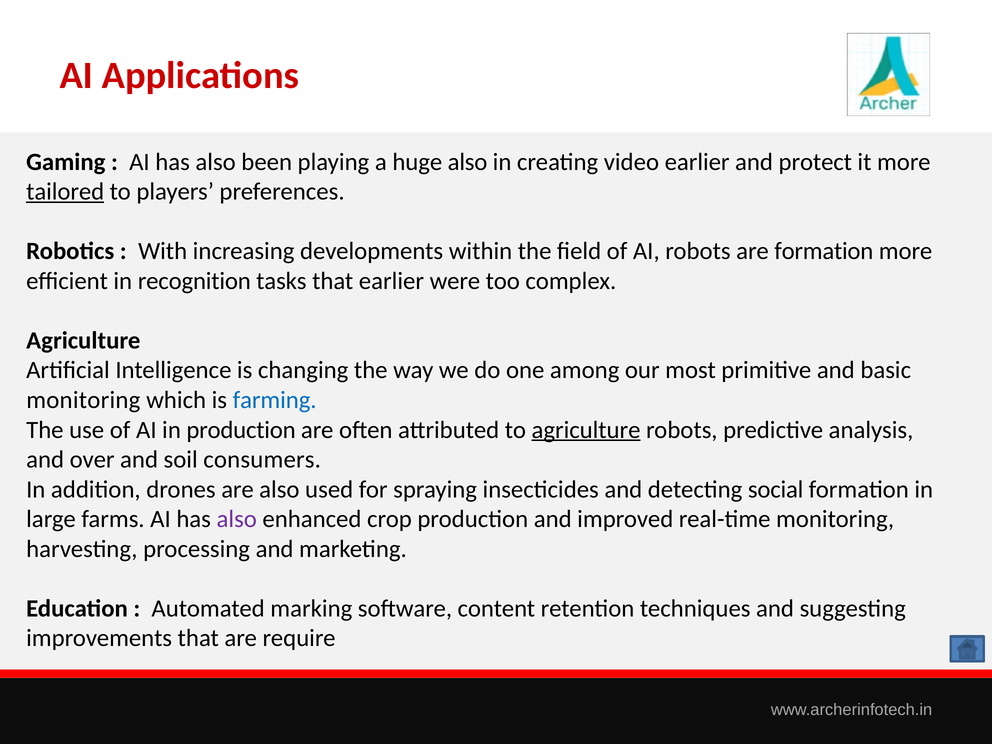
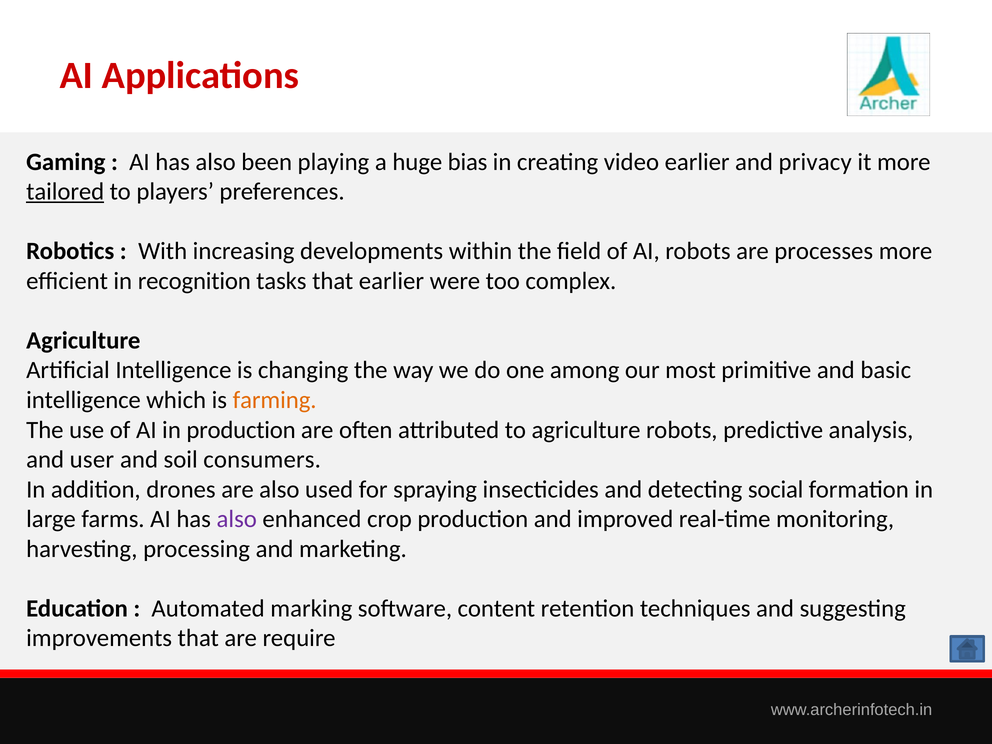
huge also: also -> bias
protect: protect -> privacy
are formation: formation -> processes
monitoring at (83, 400): monitoring -> intelligence
farming colour: blue -> orange
agriculture at (586, 430) underline: present -> none
over: over -> user
